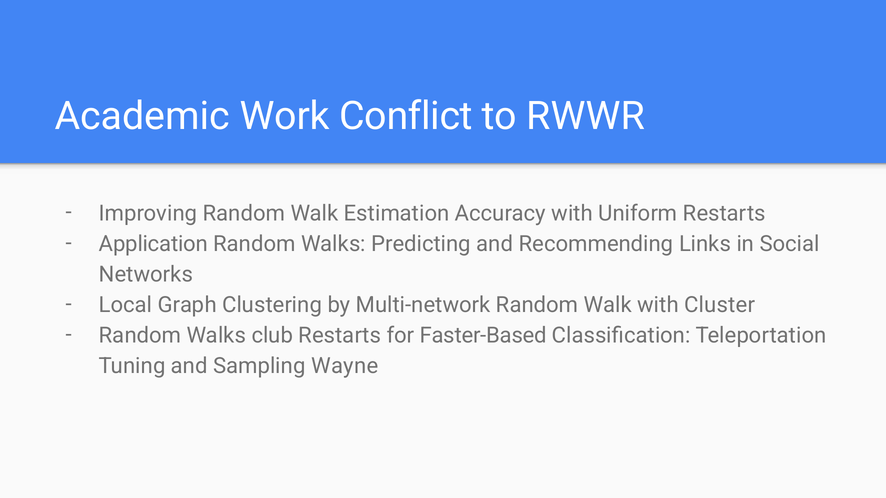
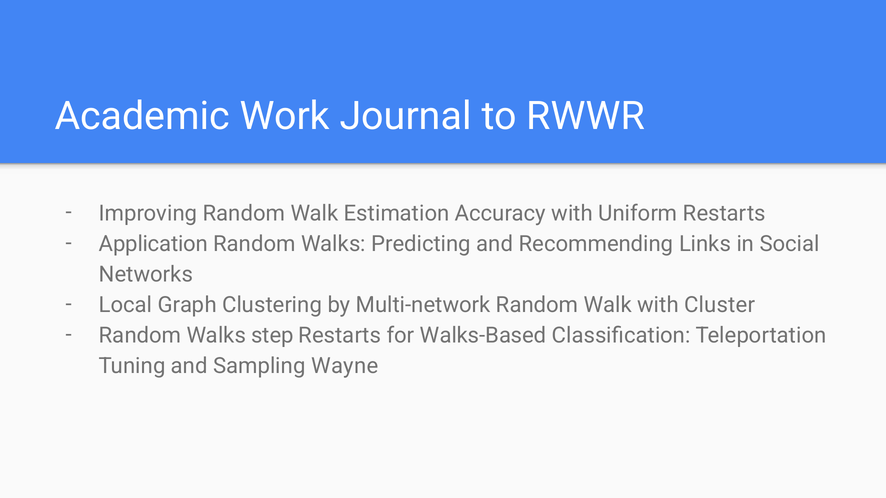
Conflict: Conflict -> Journal
club: club -> step
Faster-Based: Faster-Based -> Walks-Based
